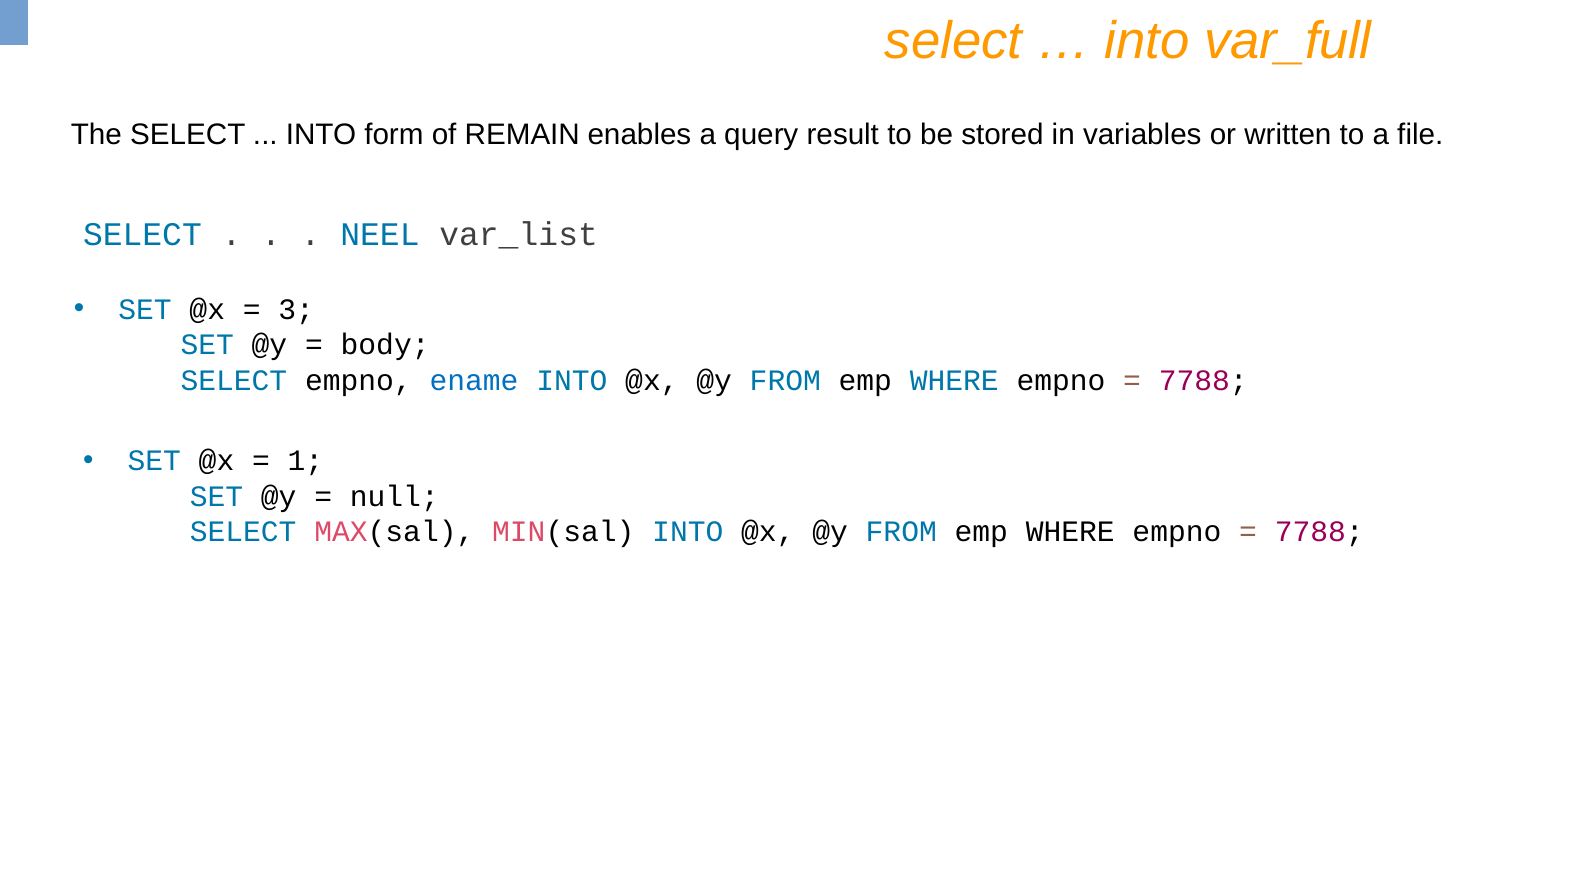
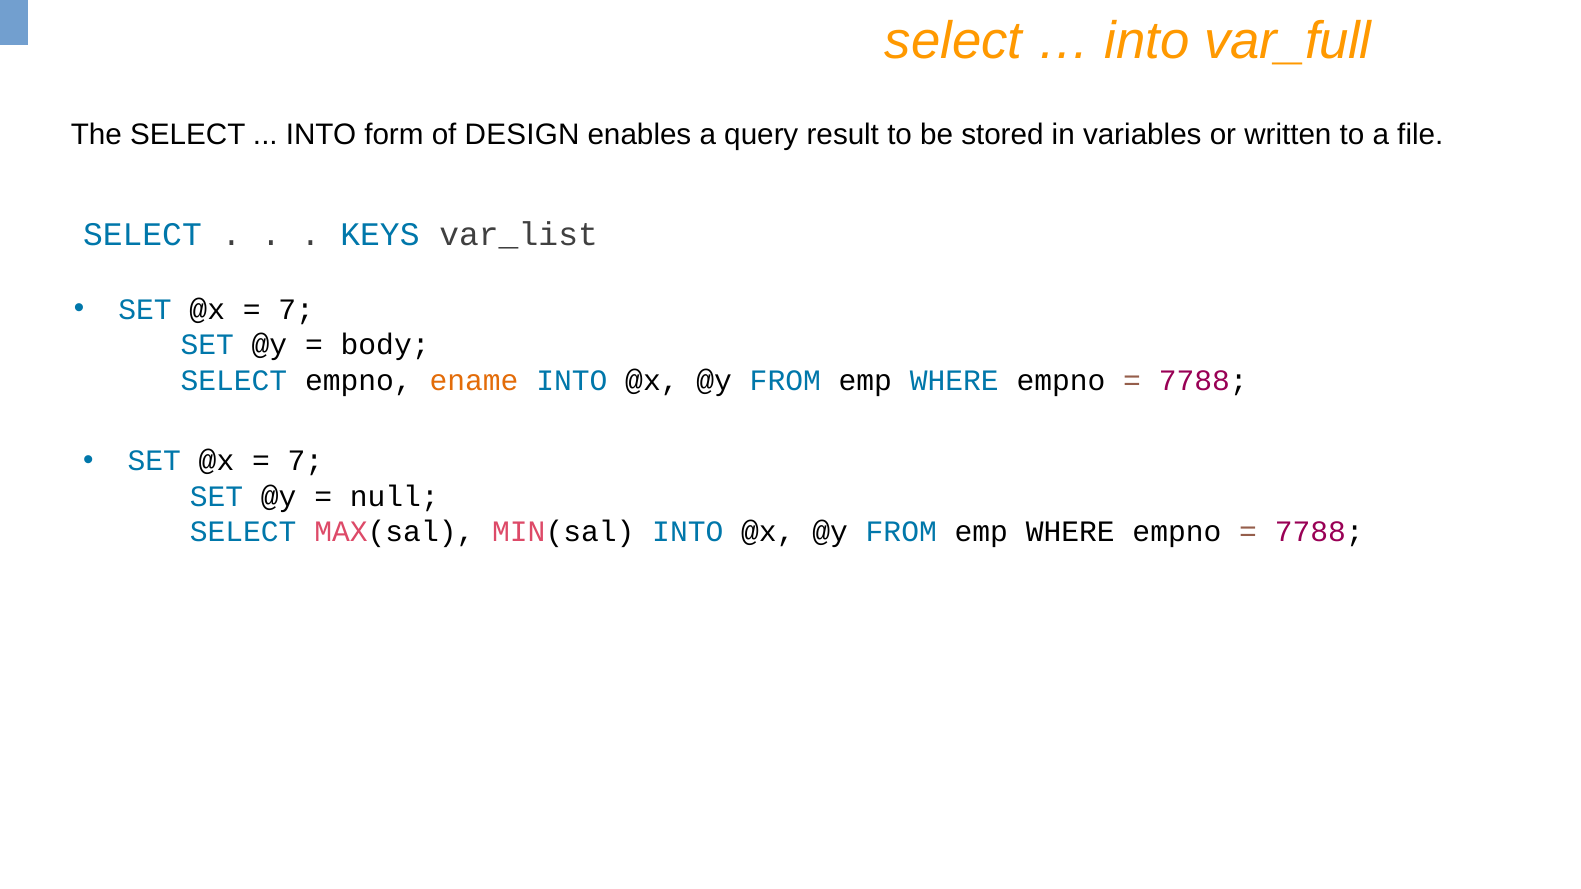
REMAIN: REMAIN -> DESIGN
NEEL: NEEL -> KEYS
3 at (296, 310): 3 -> 7
ename colour: blue -> orange
1 at (305, 461): 1 -> 7
